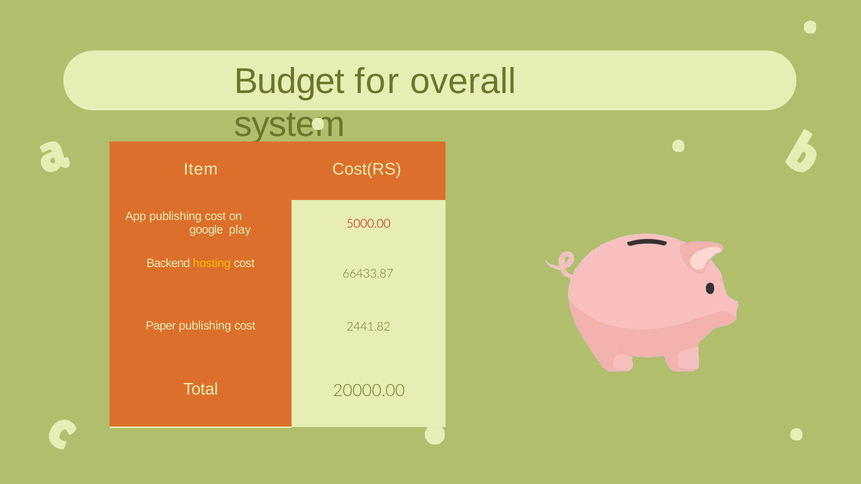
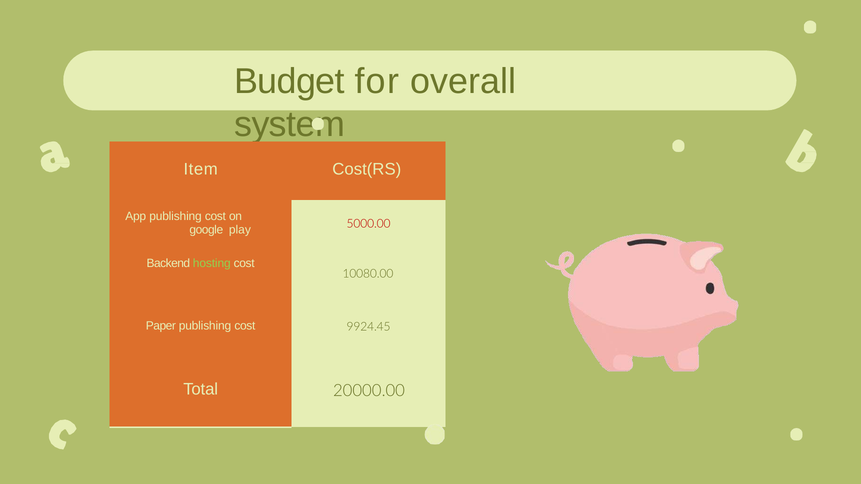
hosting colour: yellow -> light green
66433.87: 66433.87 -> 10080.00
2441.82: 2441.82 -> 9924.45
